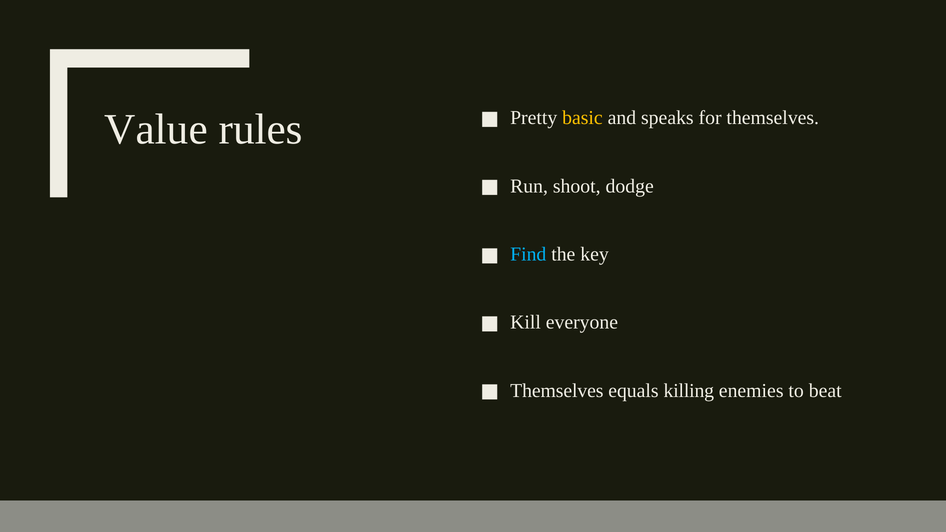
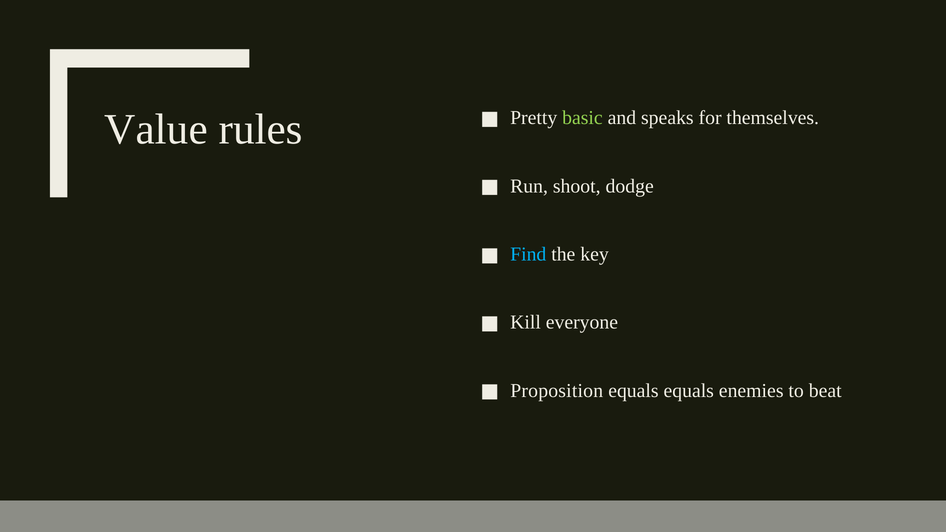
basic colour: yellow -> light green
Themselves at (557, 391): Themselves -> Proposition
equals killing: killing -> equals
